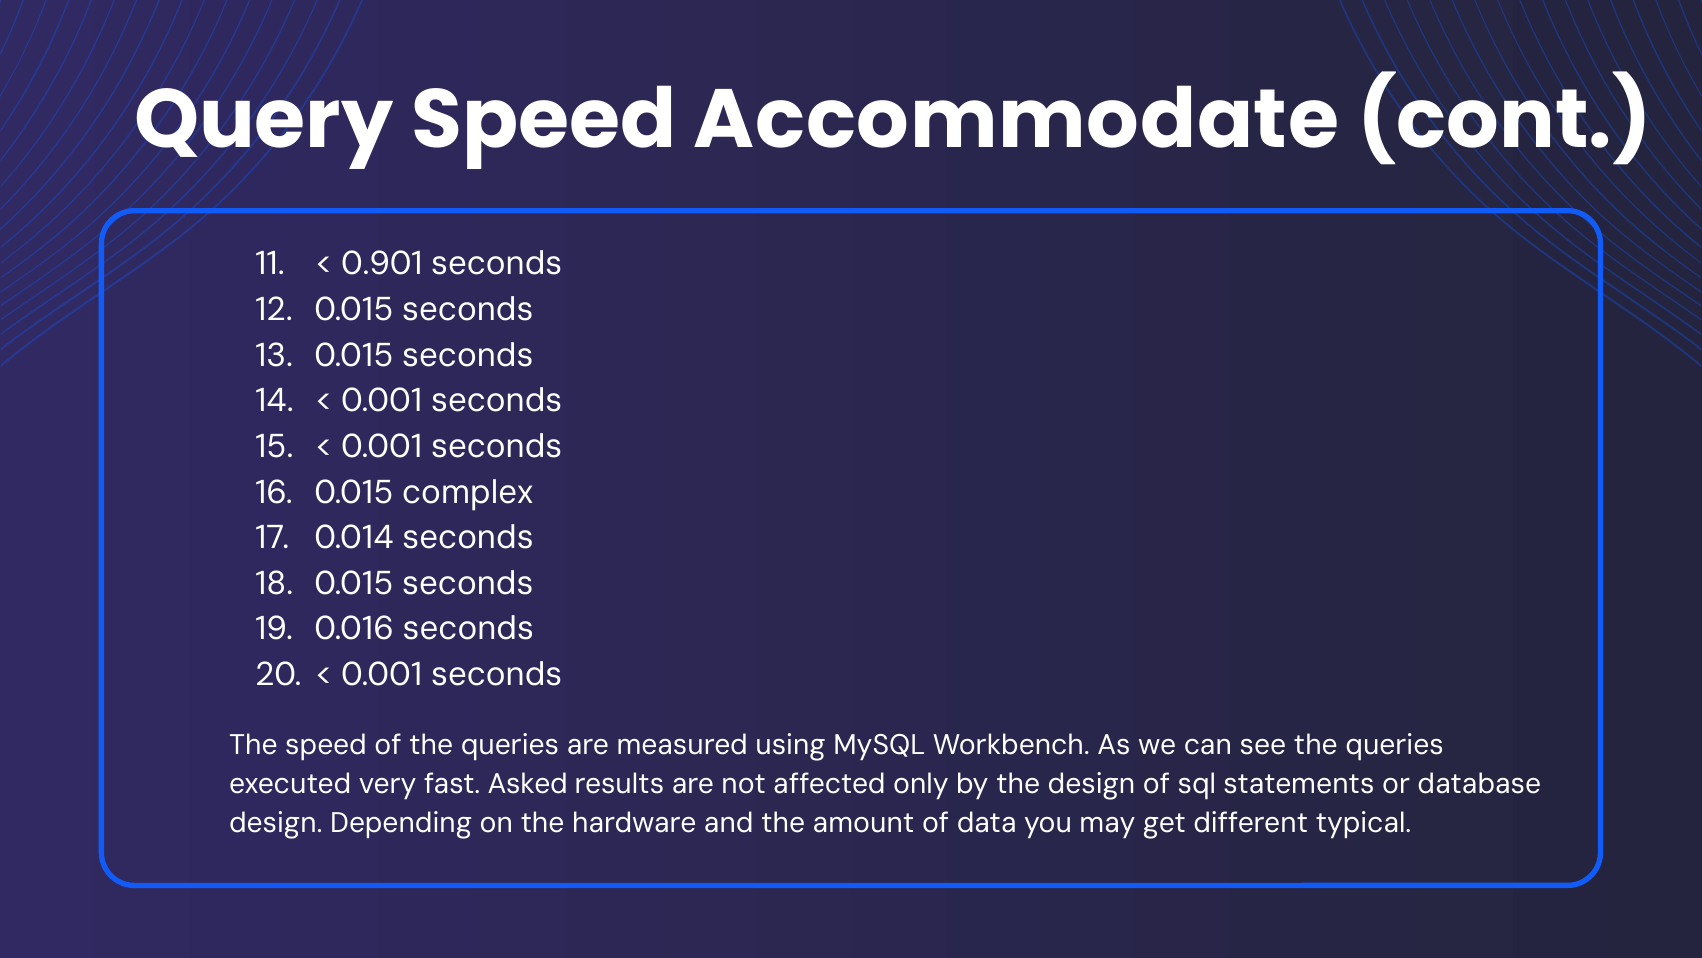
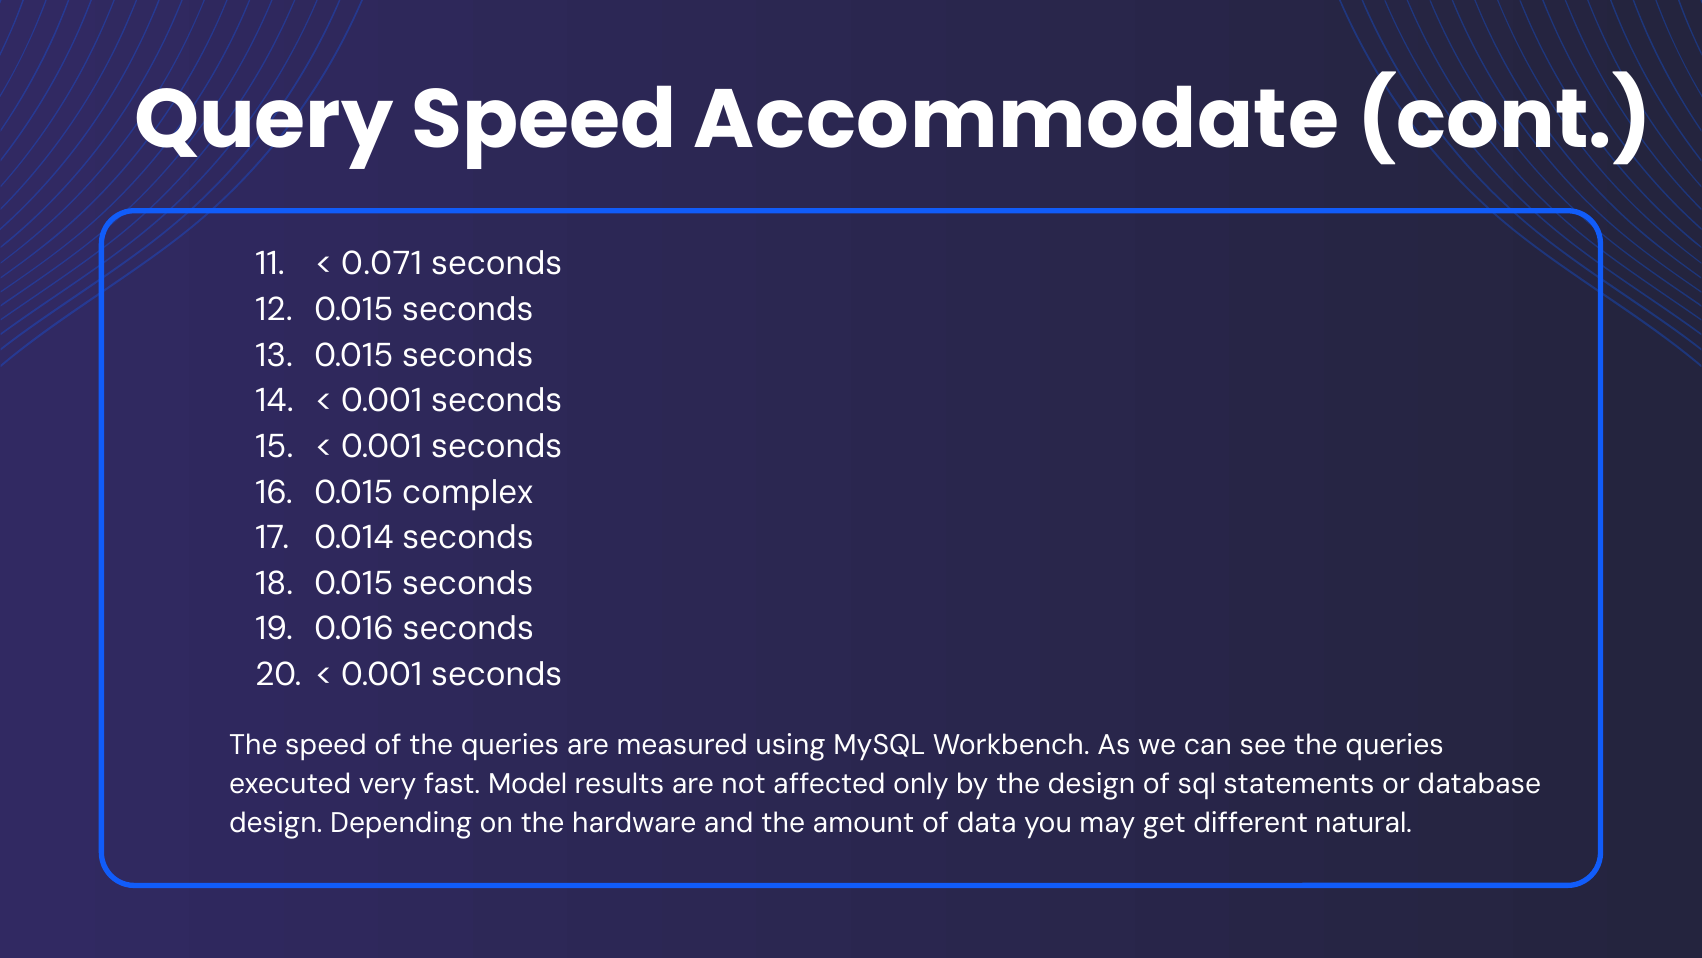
0.901: 0.901 -> 0.071
Asked: Asked -> Model
typical: typical -> natural
